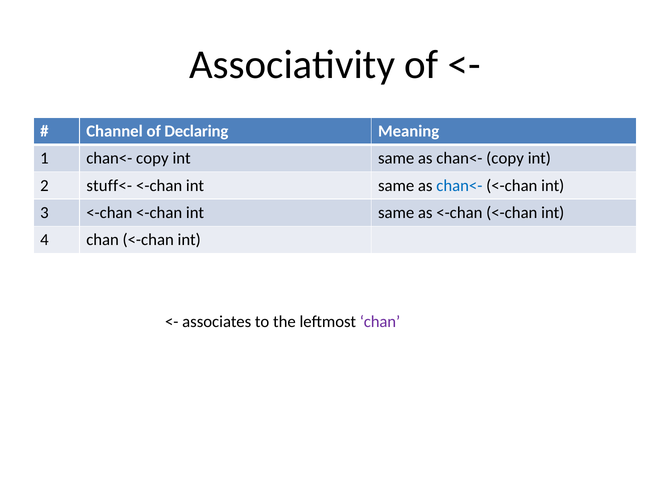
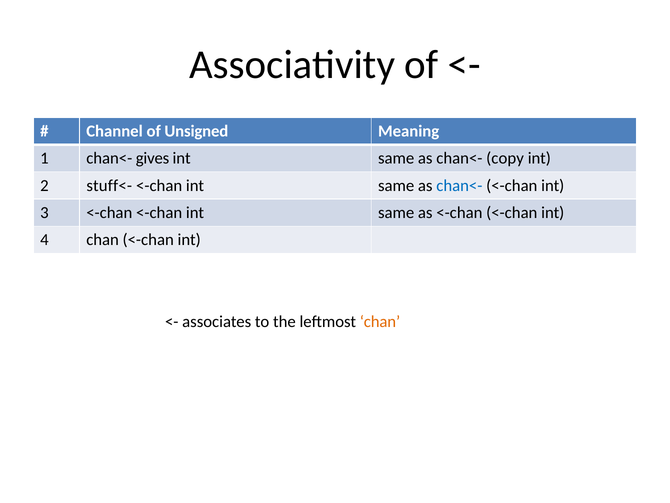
Declaring: Declaring -> Unsigned
1 chan<- copy: copy -> gives
chan at (380, 321) colour: purple -> orange
